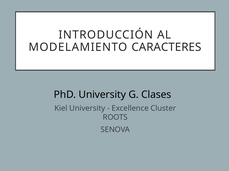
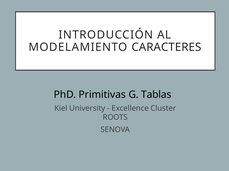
PhD University: University -> Primitivas
Clases: Clases -> Tablas
